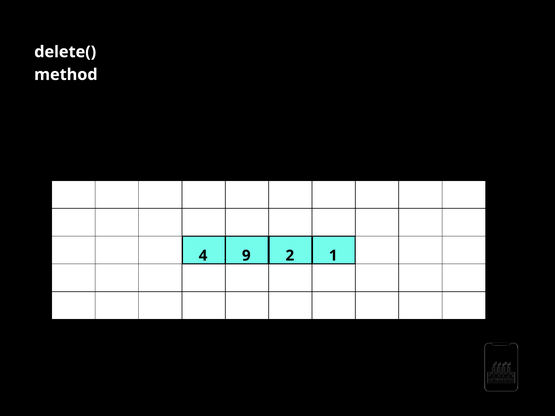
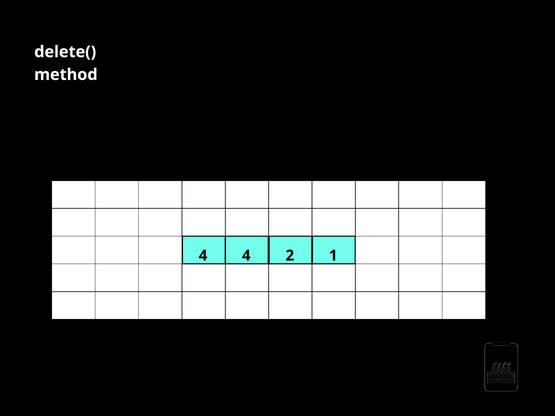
4 9: 9 -> 4
